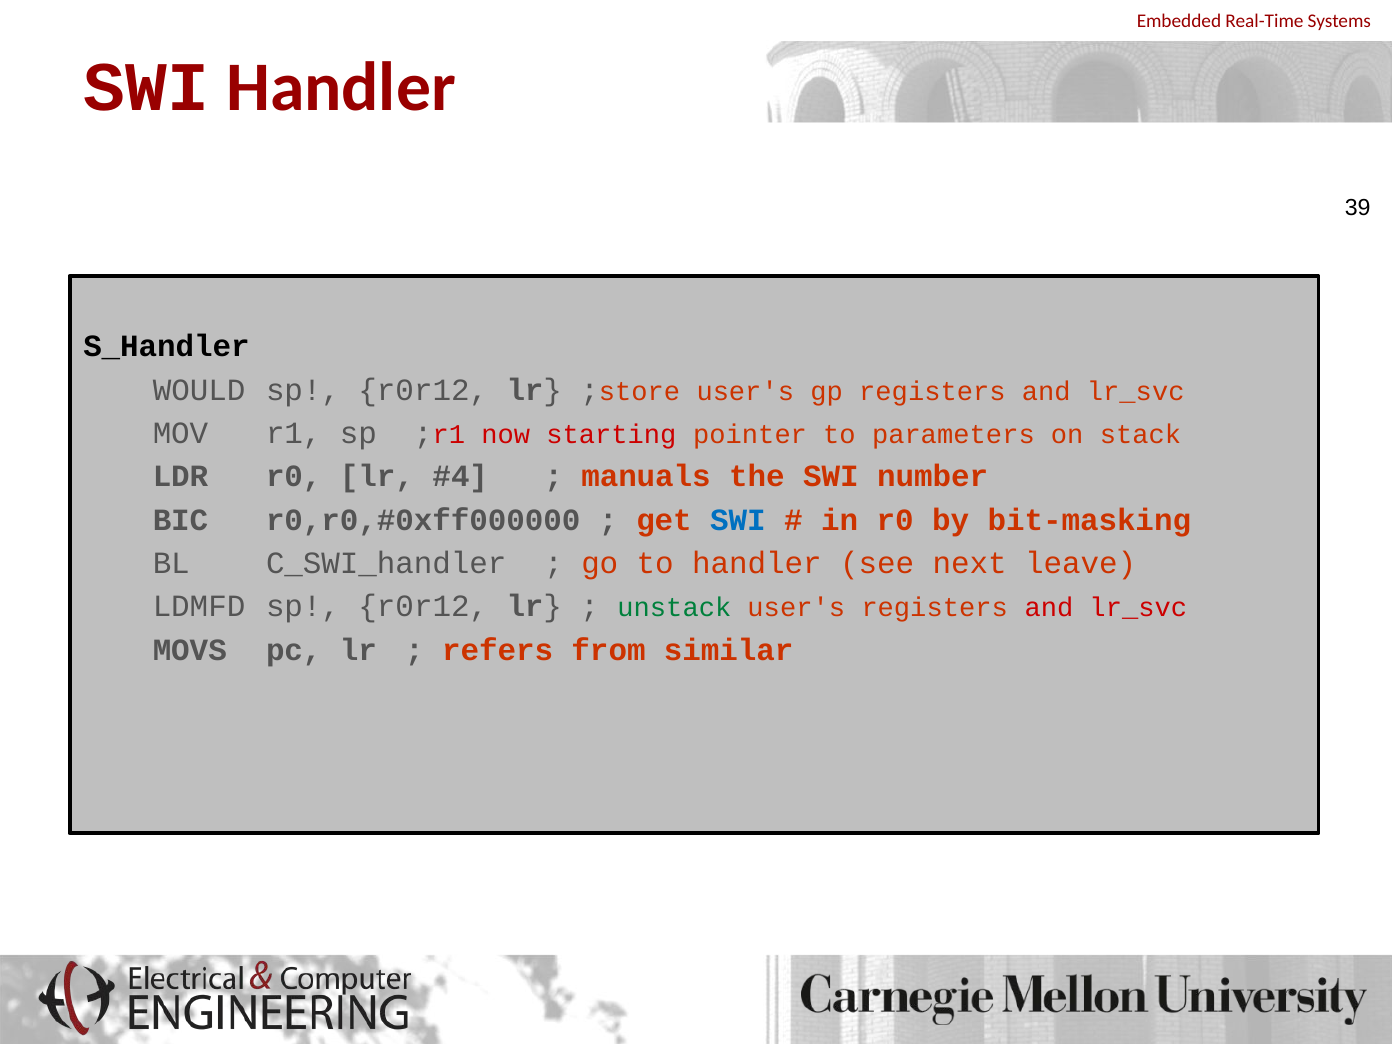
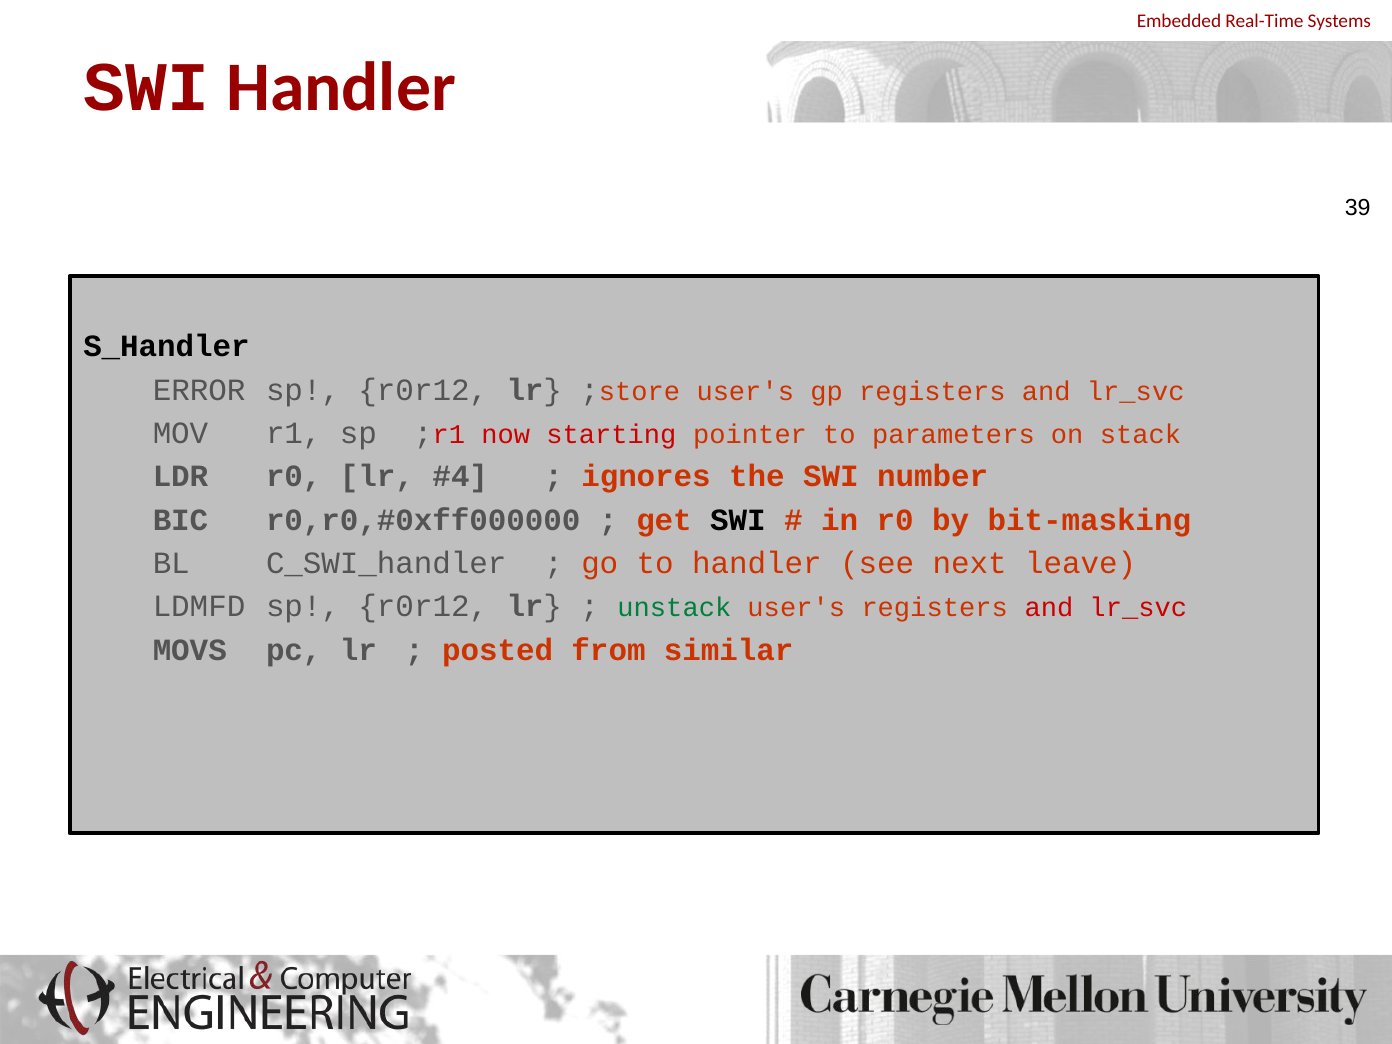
WOULD: WOULD -> ERROR
manuals: manuals -> ignores
SWI at (738, 520) colour: blue -> black
refers: refers -> posted
